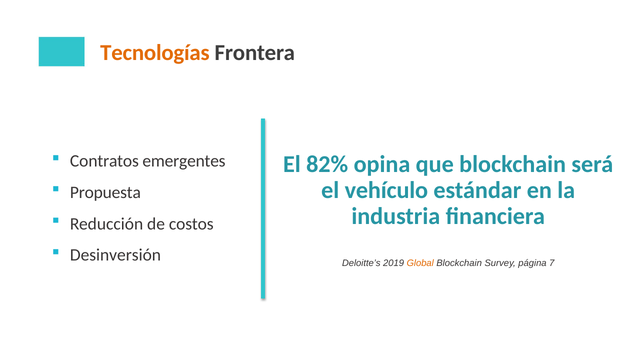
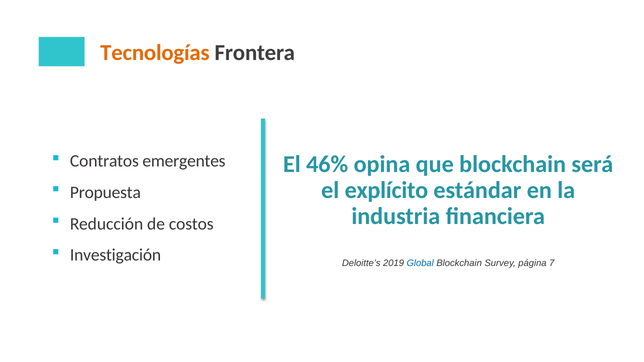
82%: 82% -> 46%
vehículo: vehículo -> explícito
Desinversión: Desinversión -> Investigación
Global colour: orange -> blue
